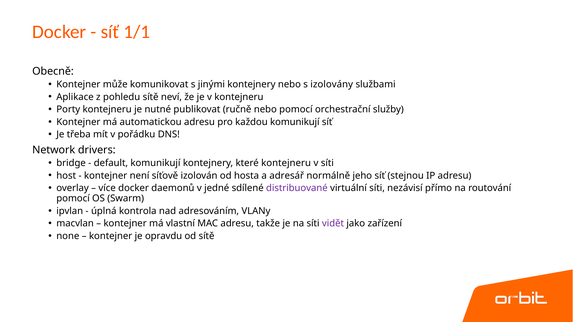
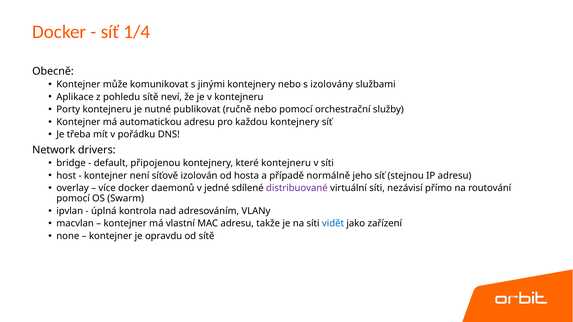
1/1: 1/1 -> 1/4
každou komunikují: komunikují -> kontejnery
default komunikují: komunikují -> připojenou
adresář: adresář -> případě
vidět colour: purple -> blue
